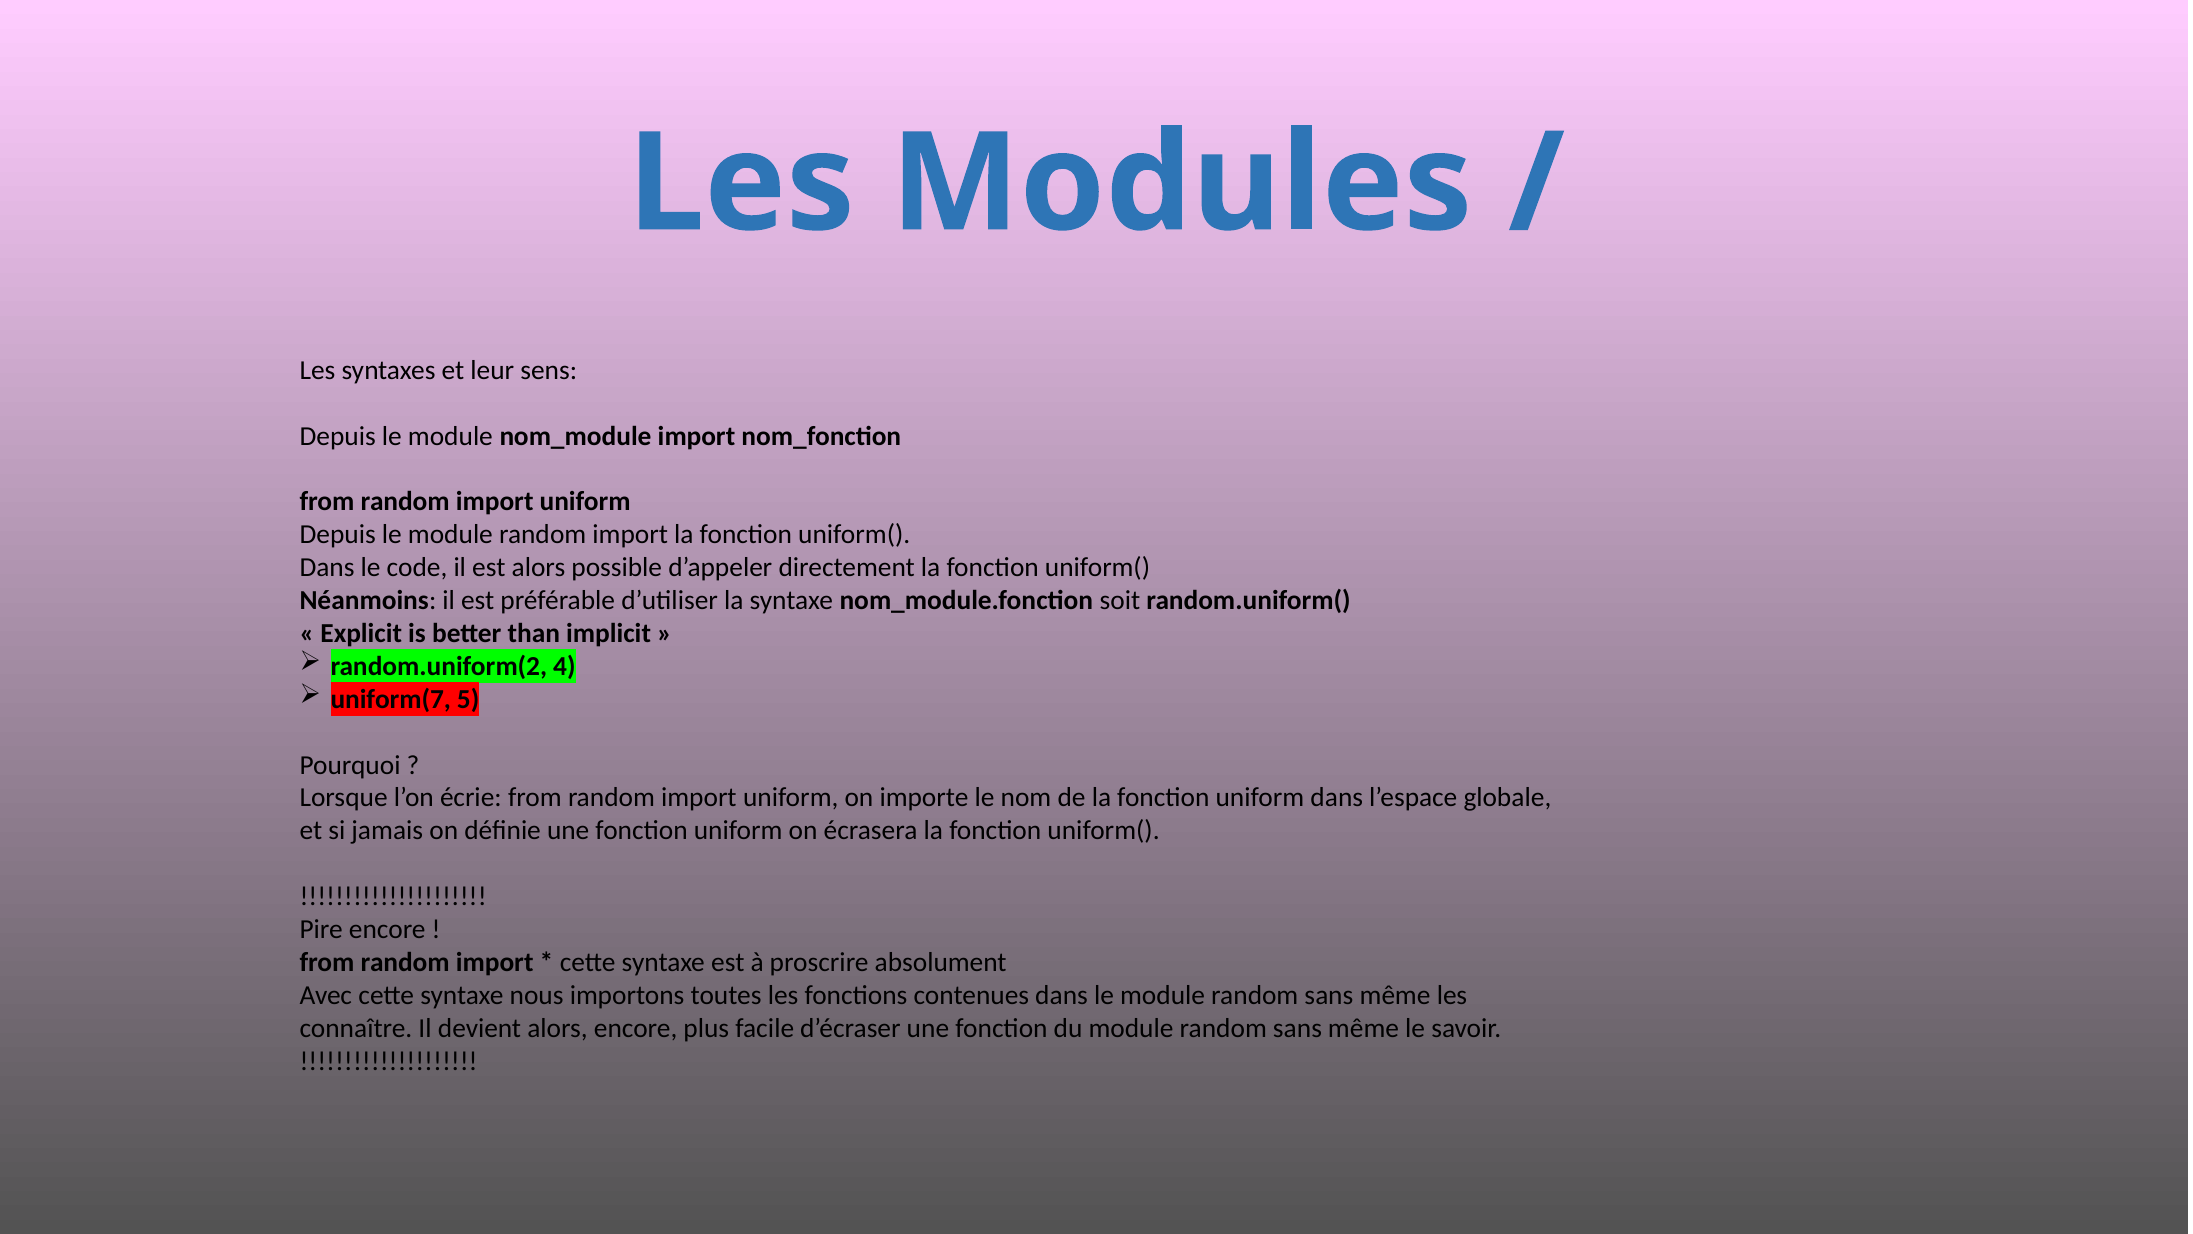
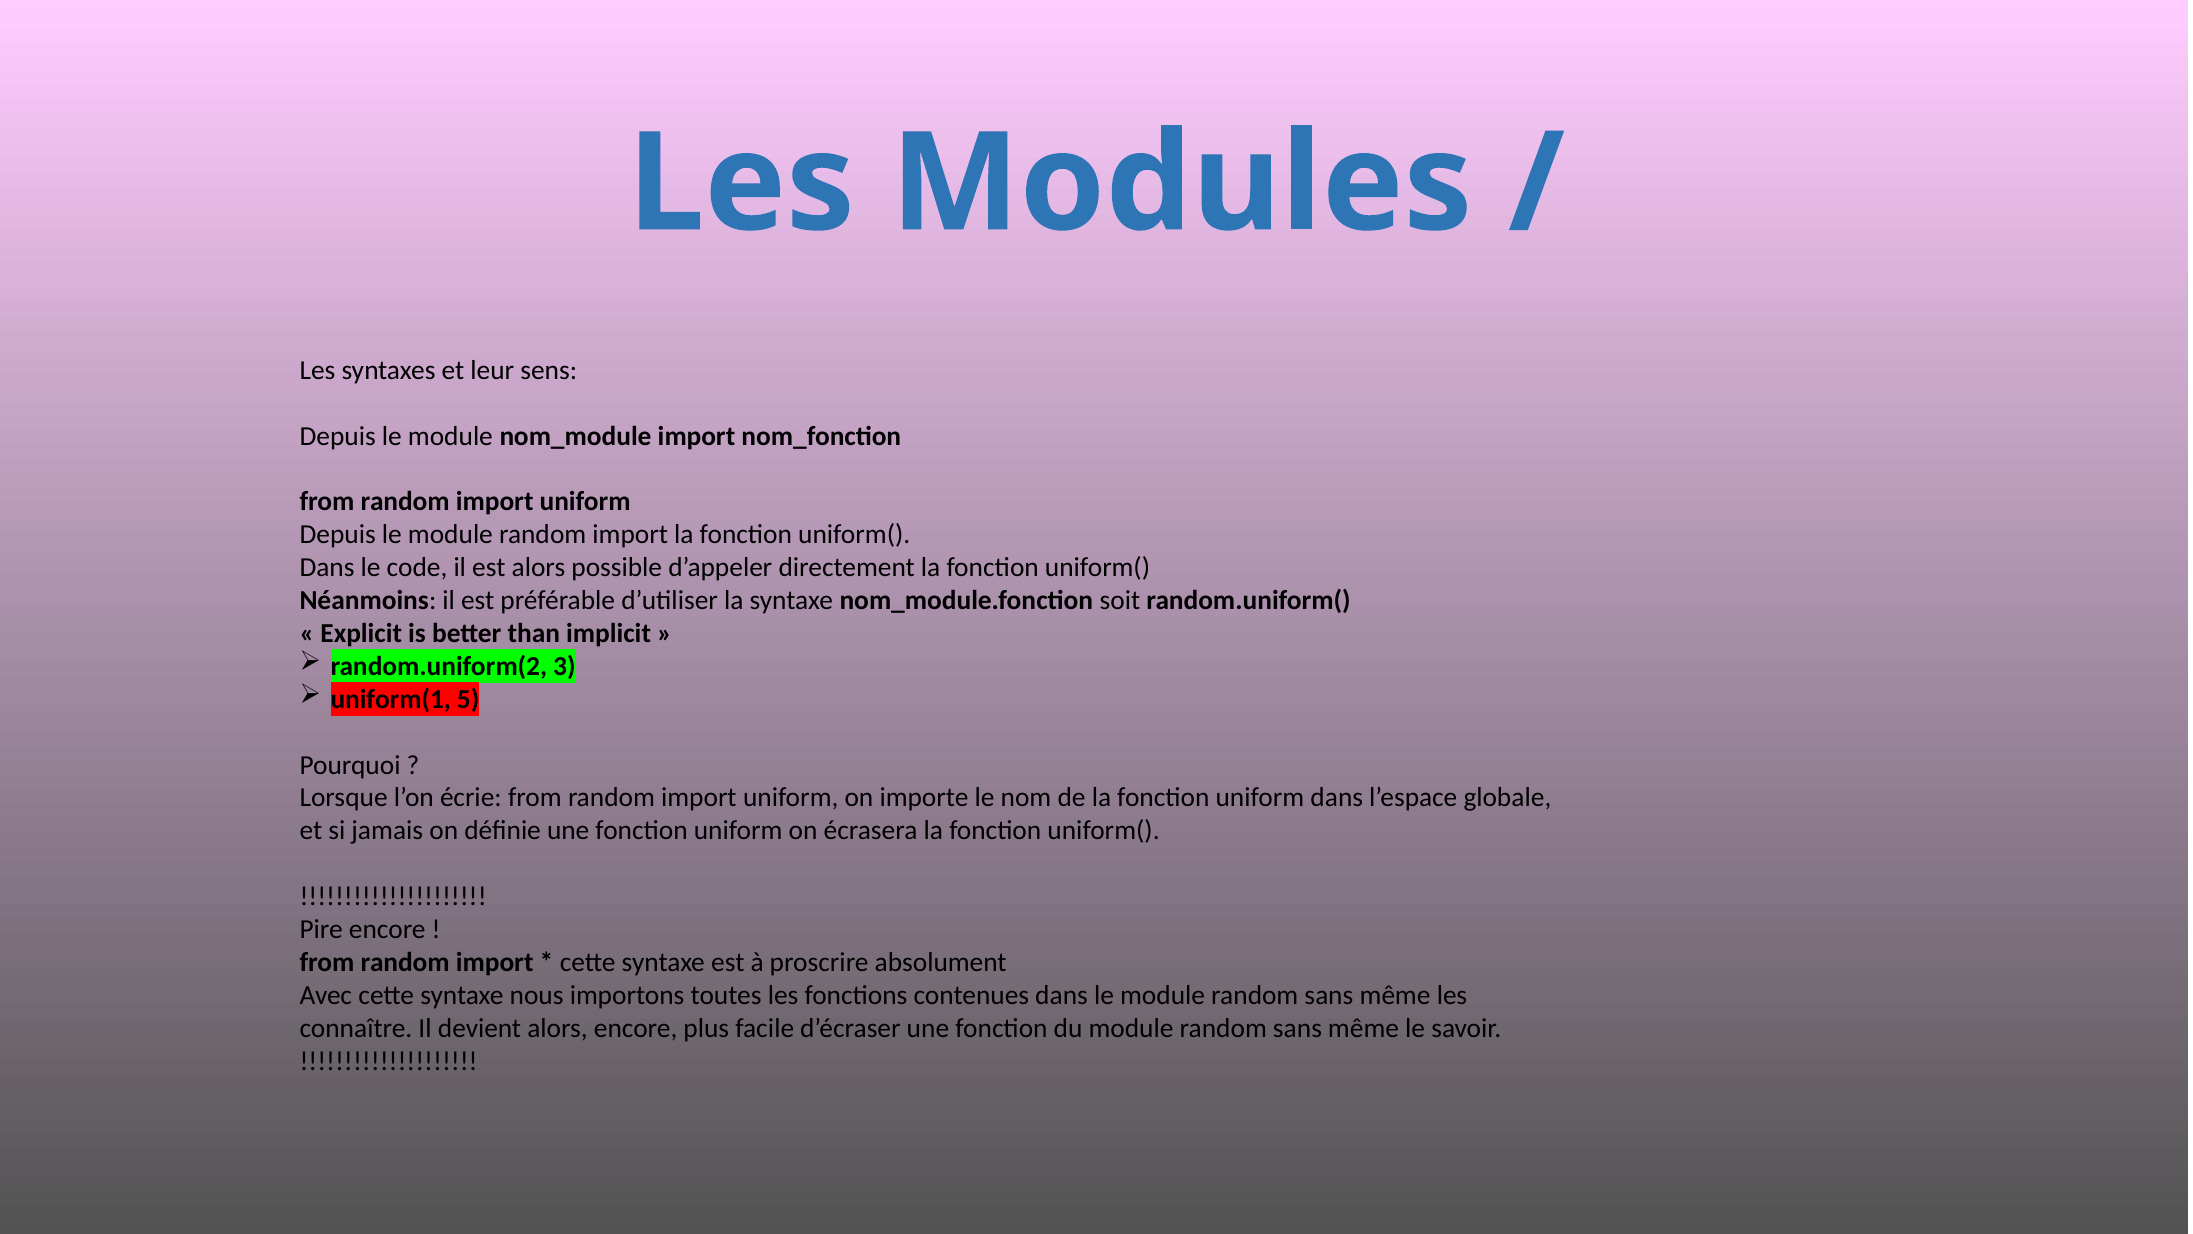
4: 4 -> 3
uniform(7: uniform(7 -> uniform(1
